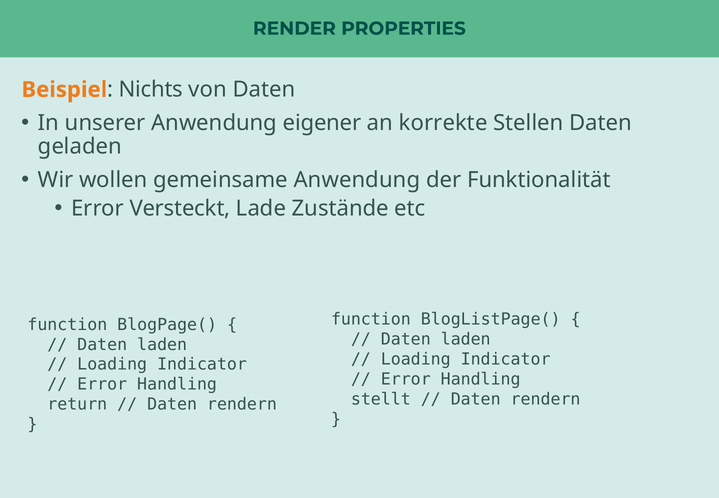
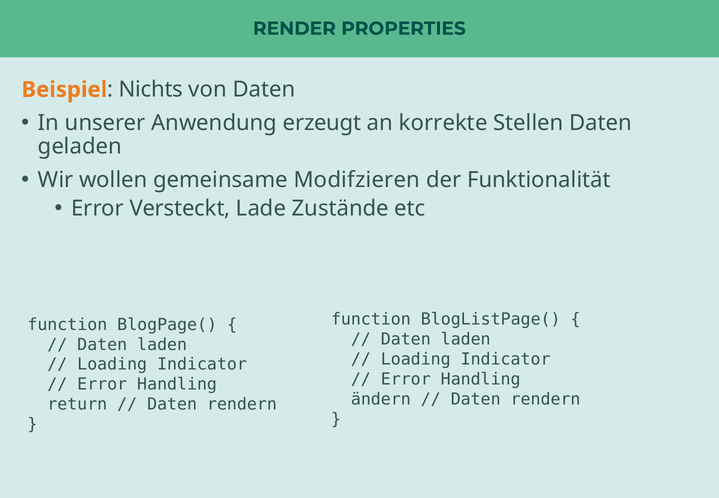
eigener: eigener -> erzeugt
gemeinsame Anwendung: Anwendung -> Modifzieren
stellt: stellt -> ändern
